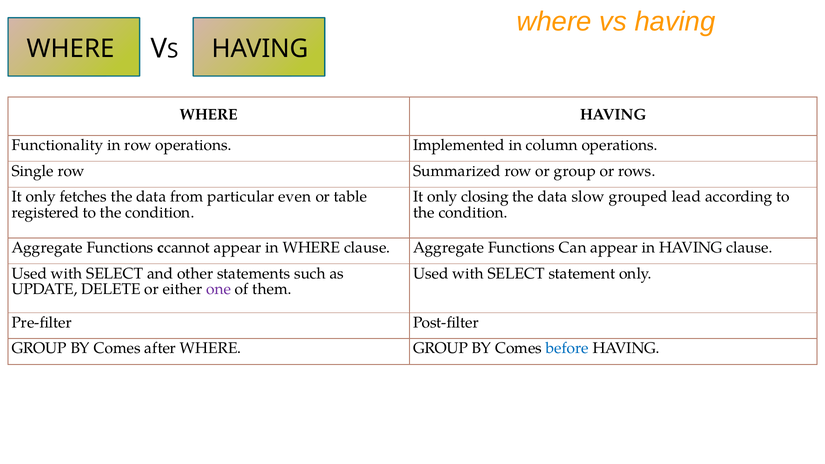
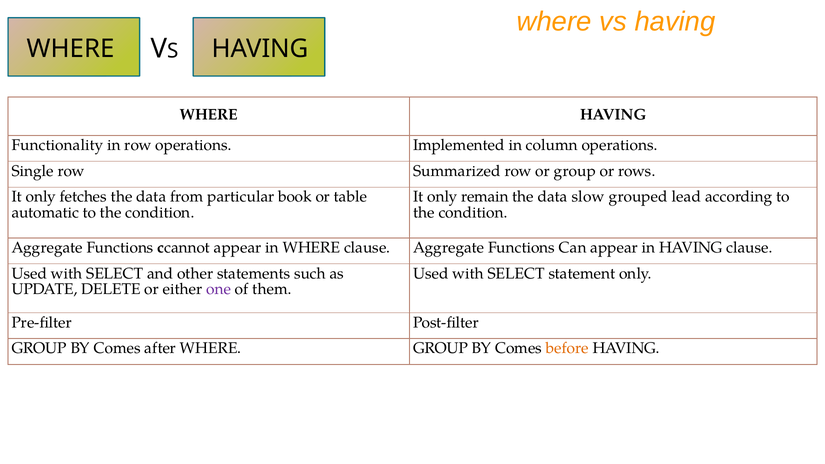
even: even -> book
closing: closing -> remain
registered: registered -> automatic
before colour: blue -> orange
